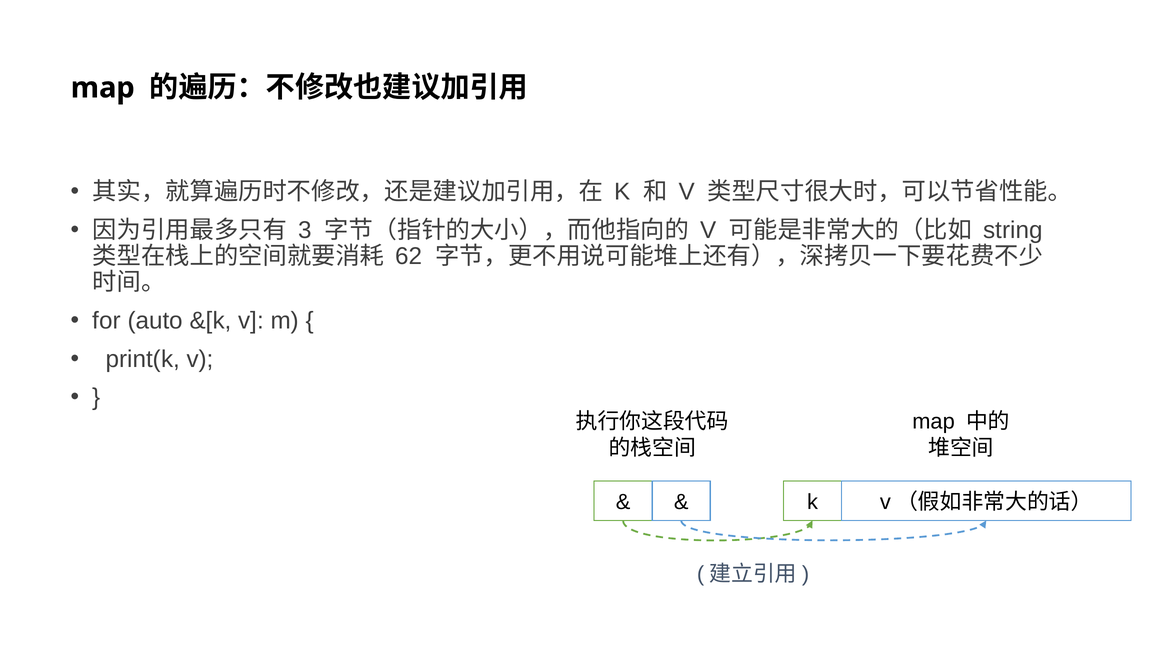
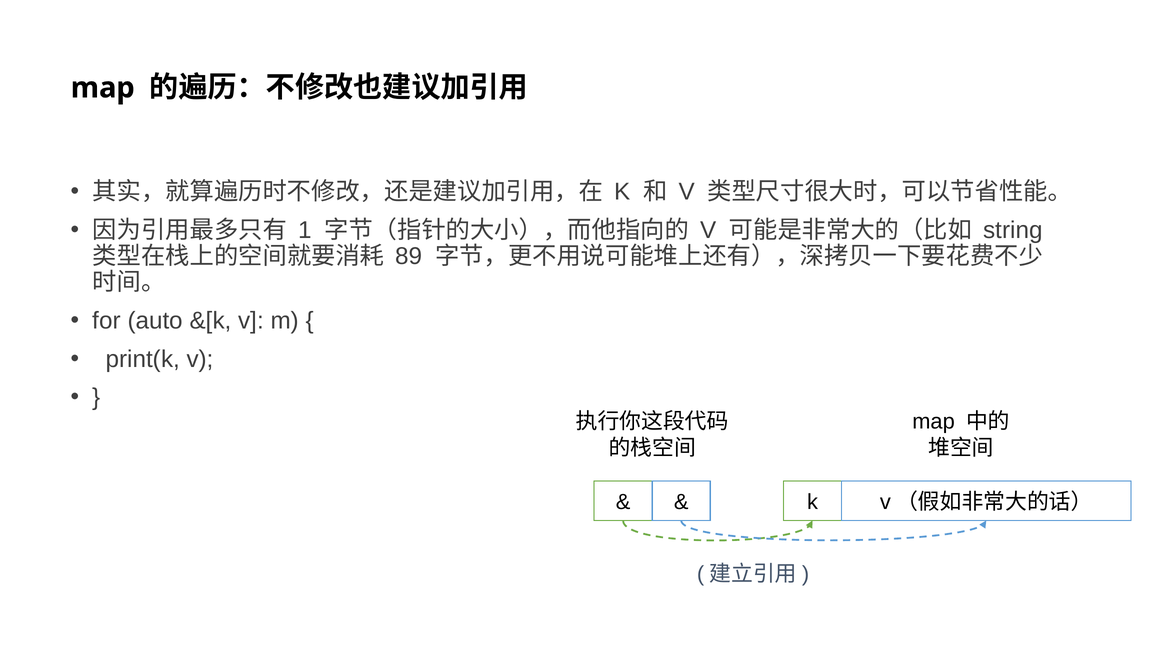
3: 3 -> 1
62: 62 -> 89
